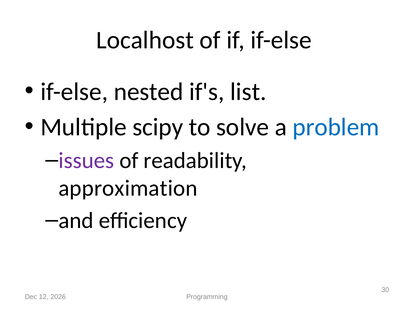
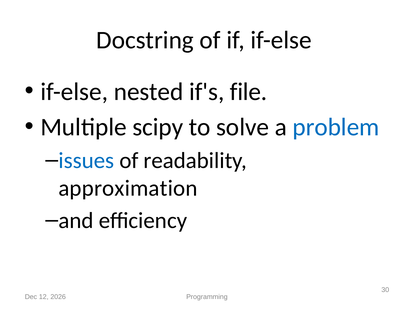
Localhost: Localhost -> Docstring
list: list -> file
issues colour: purple -> blue
